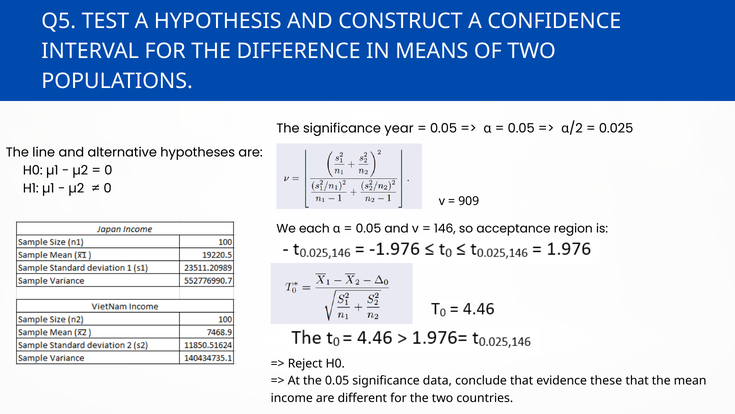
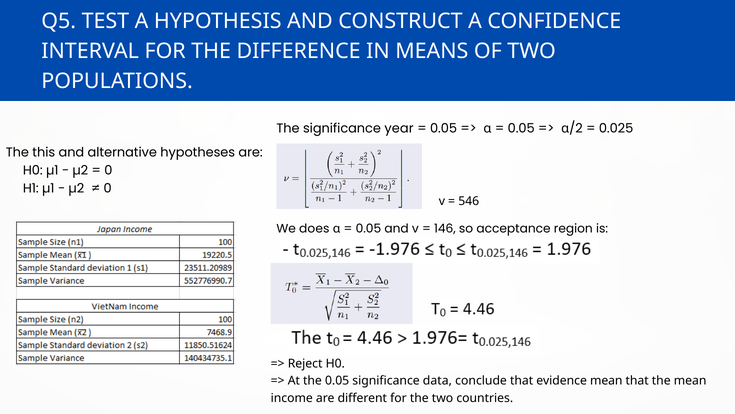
line: line -> this
909: 909 -> 546
each: each -> does
evidence these: these -> mean
